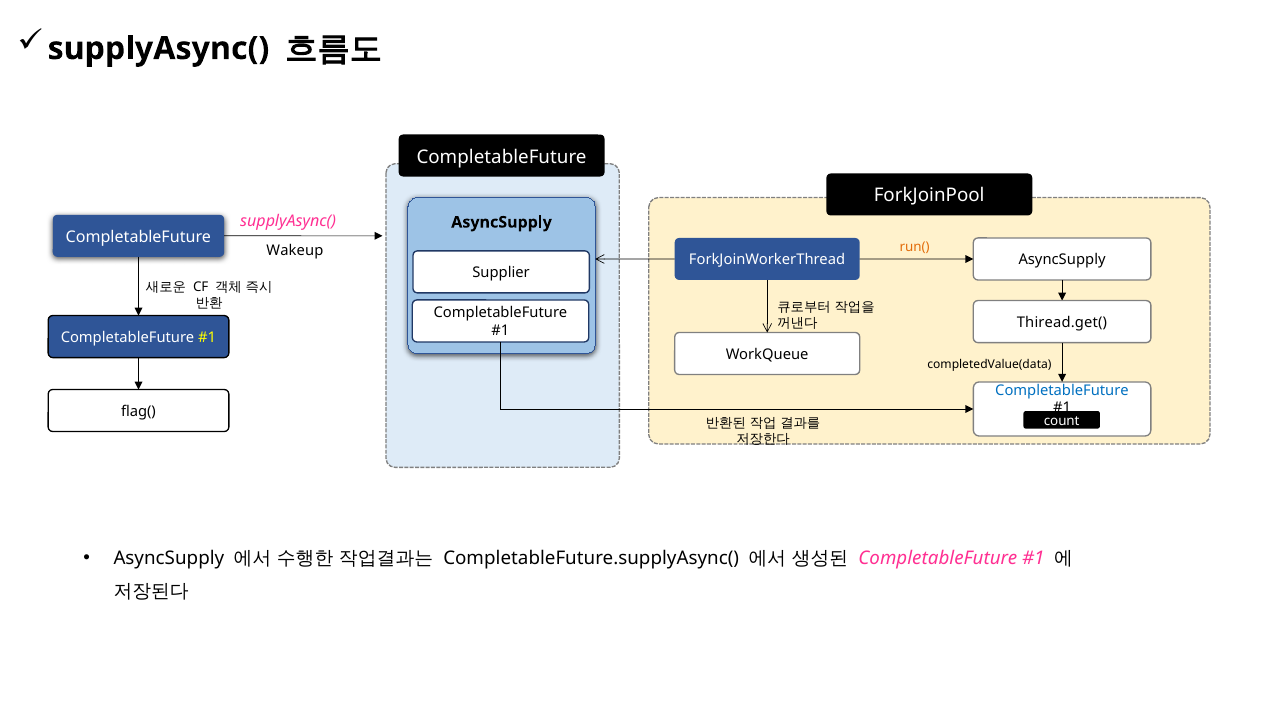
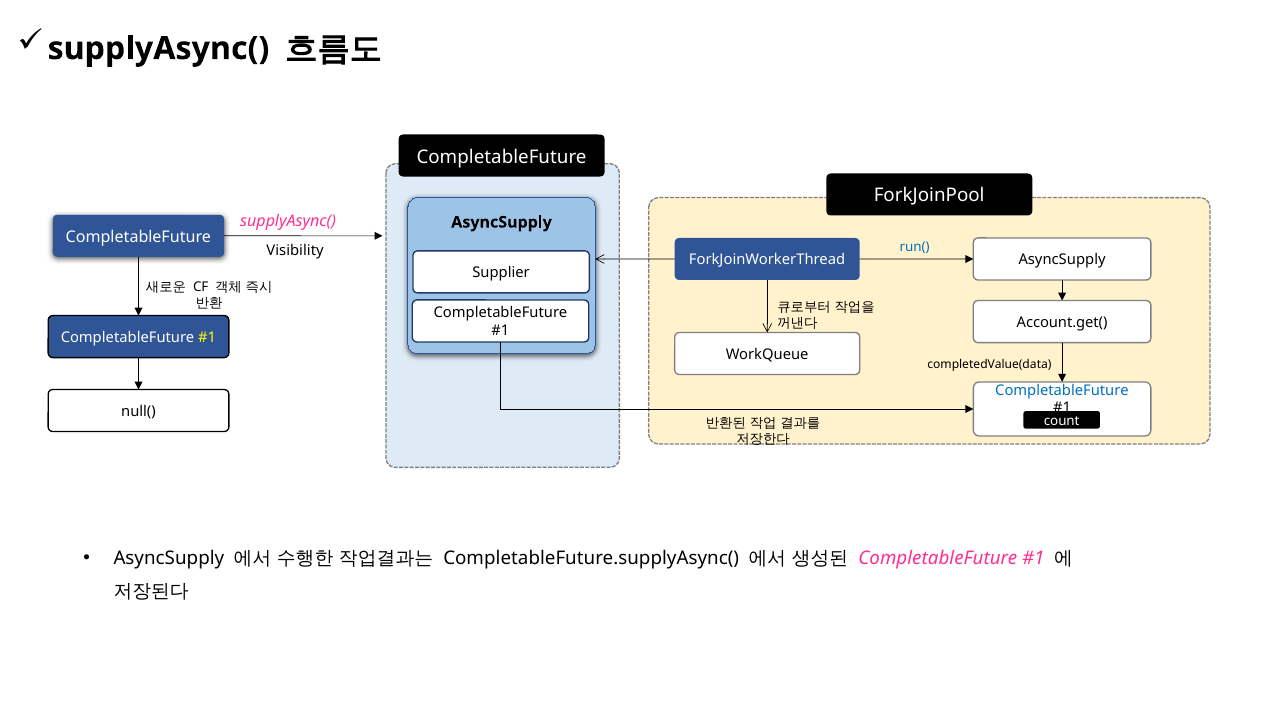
run( colour: orange -> blue
Wakeup: Wakeup -> Visibility
Thiread.get(: Thiread.get( -> Account.get(
flag(: flag( -> null(
